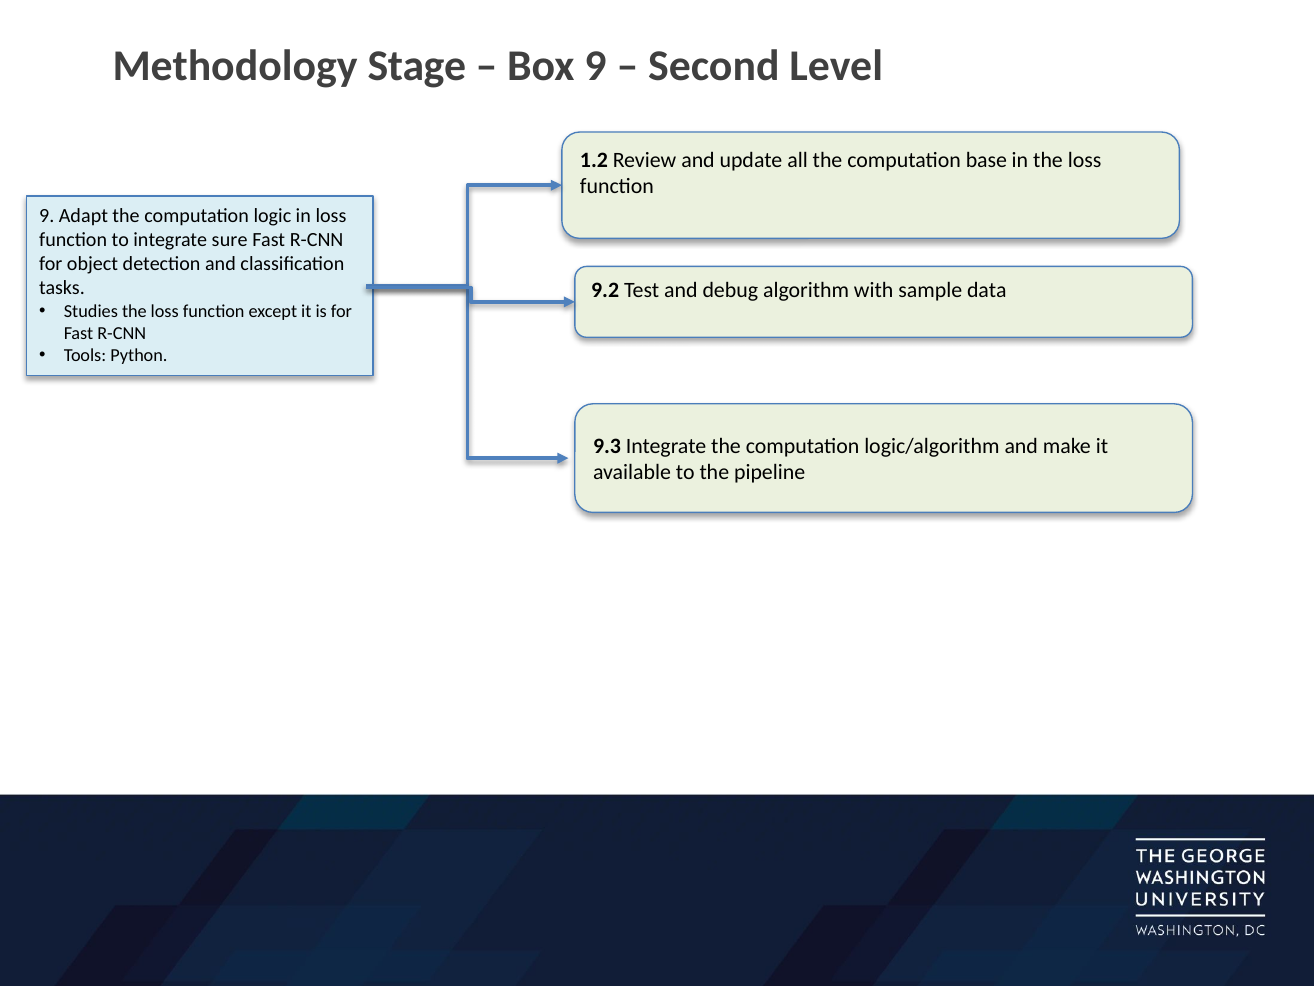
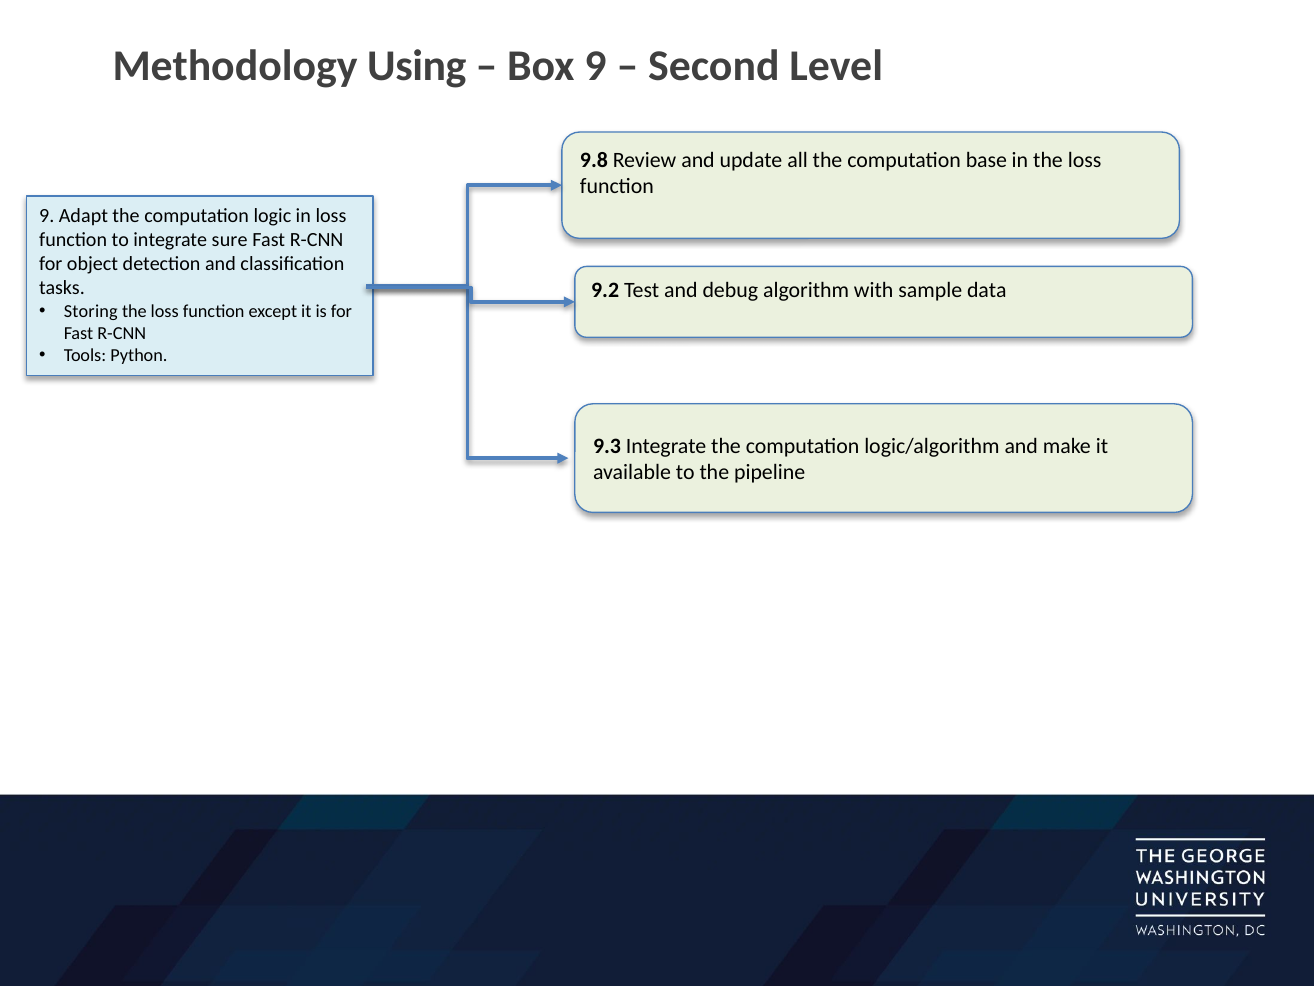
Stage: Stage -> Using
1.2: 1.2 -> 9.8
Studies: Studies -> Storing
